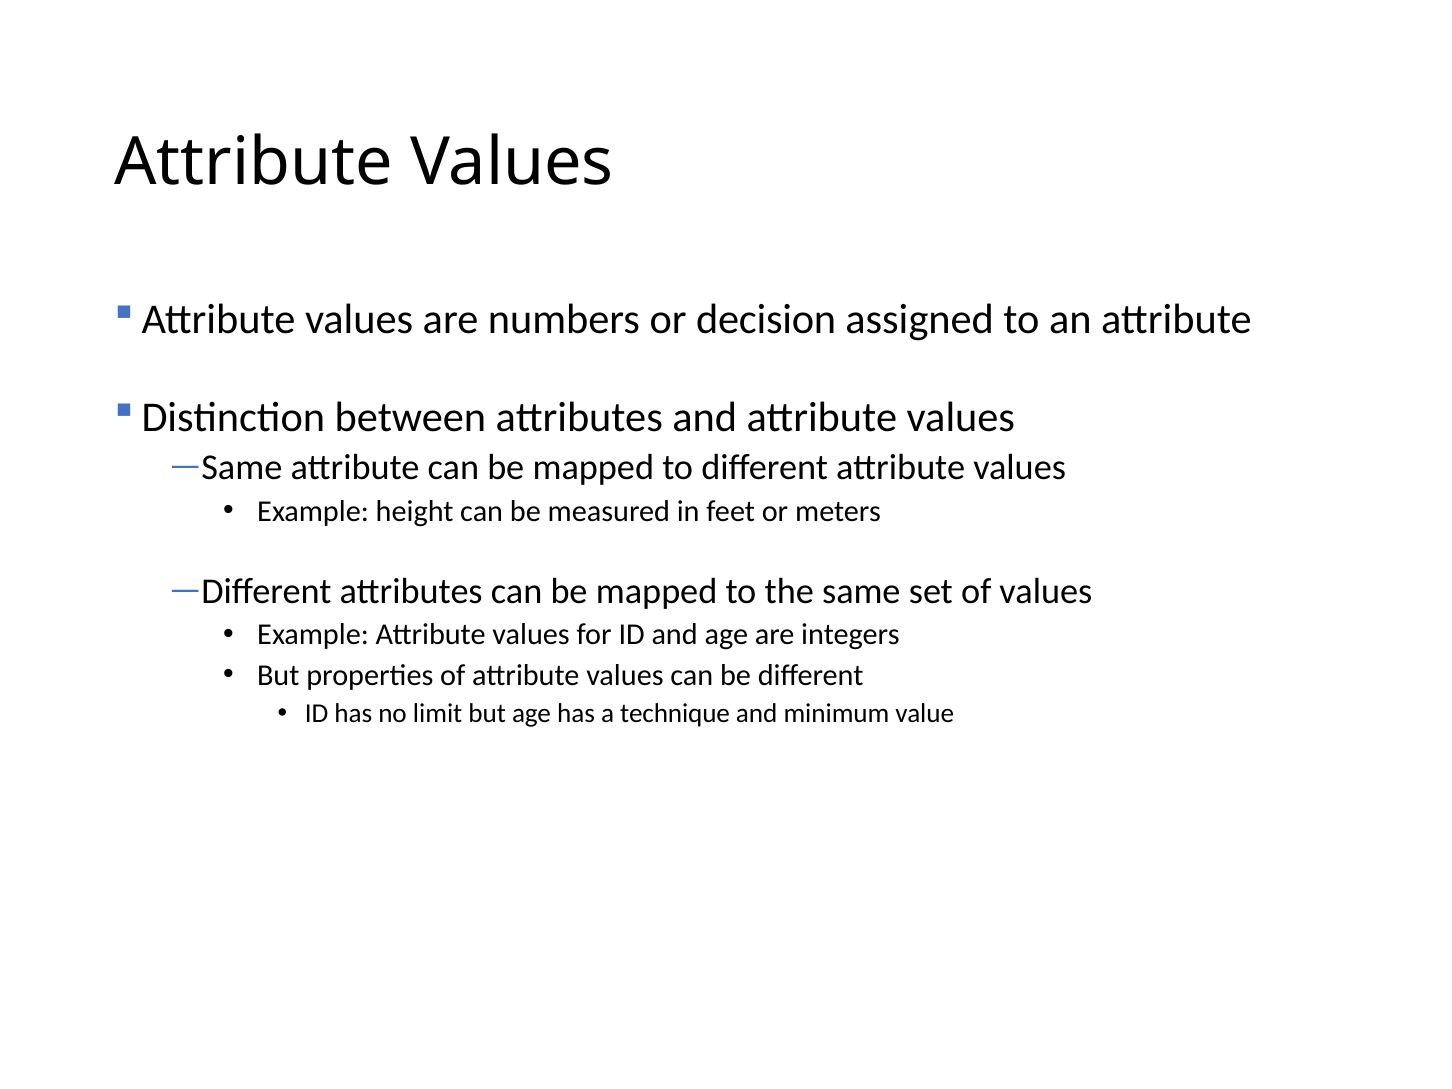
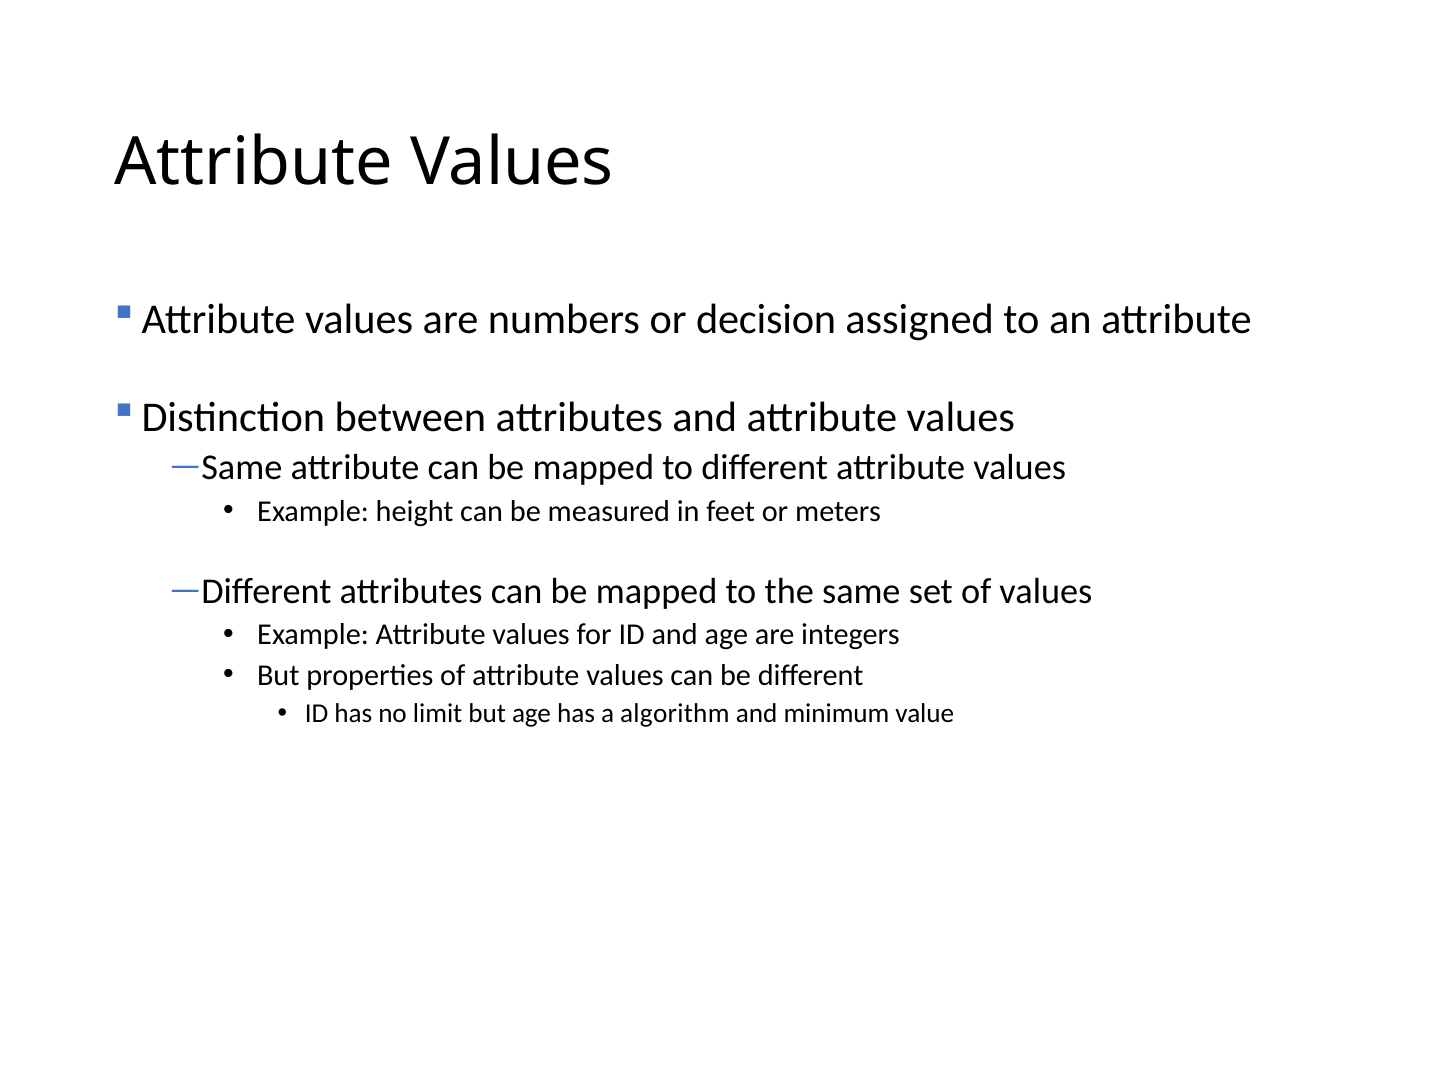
technique: technique -> algorithm
